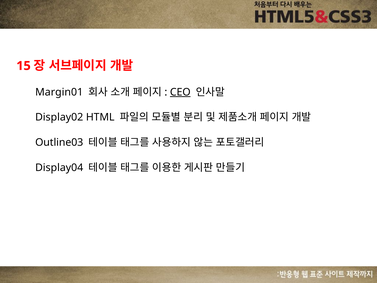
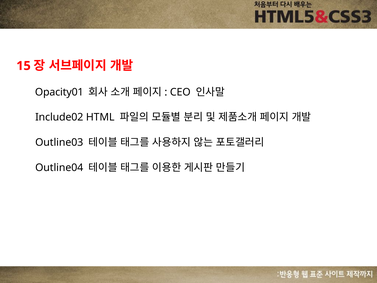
Margin01: Margin01 -> Opacity01
CEO underline: present -> none
Display02: Display02 -> Include02
Display04: Display04 -> Outline04
